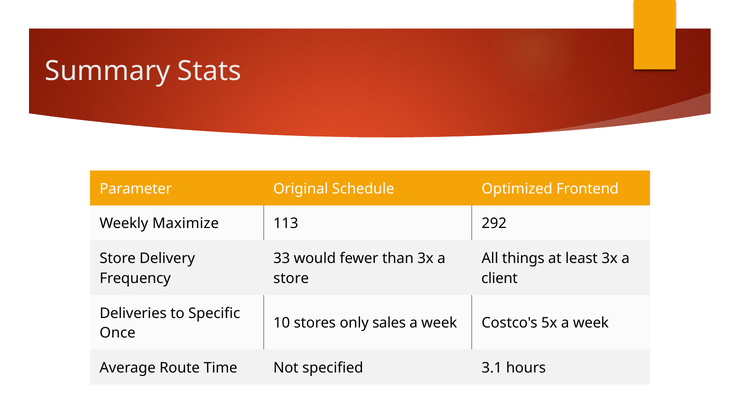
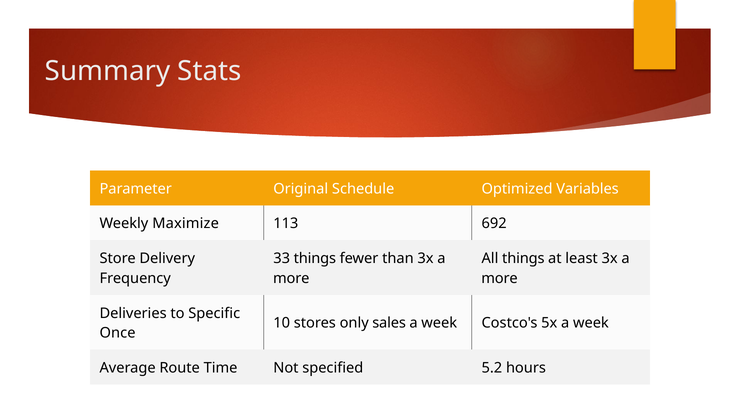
Frontend: Frontend -> Variables
292: 292 -> 692
33 would: would -> things
store at (291, 279): store -> more
client at (500, 279): client -> more
3.1: 3.1 -> 5.2
